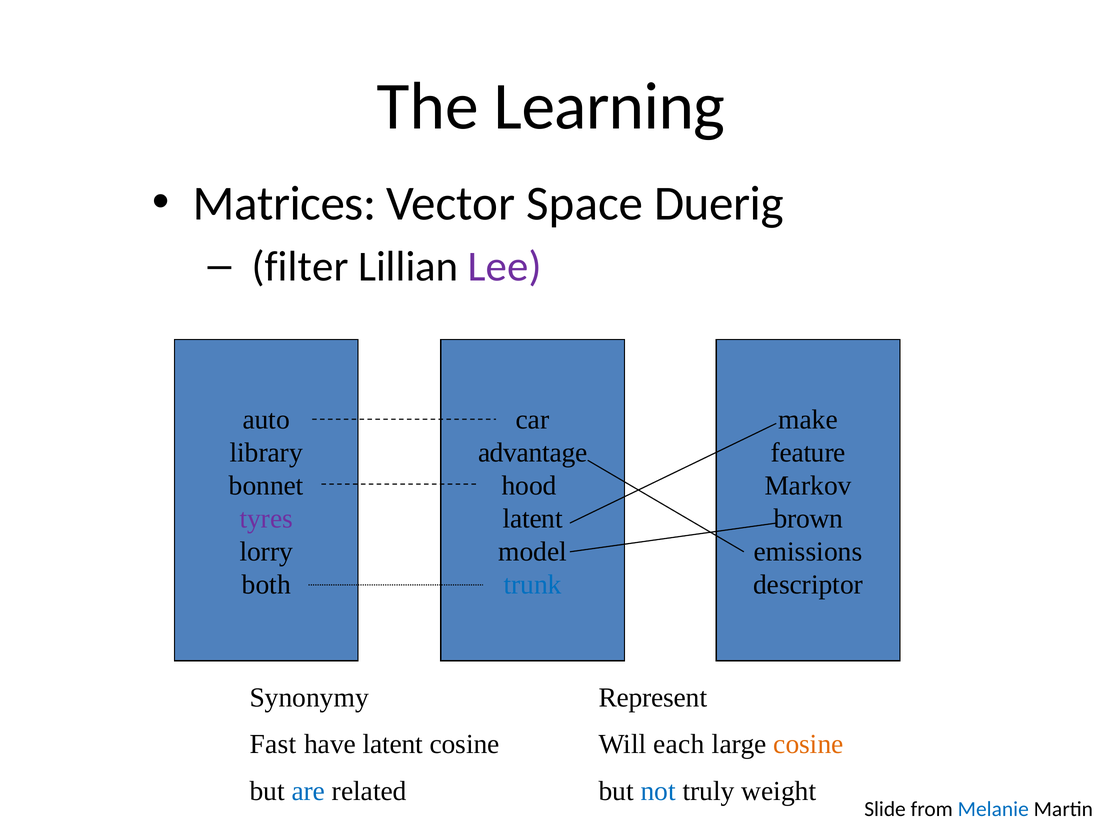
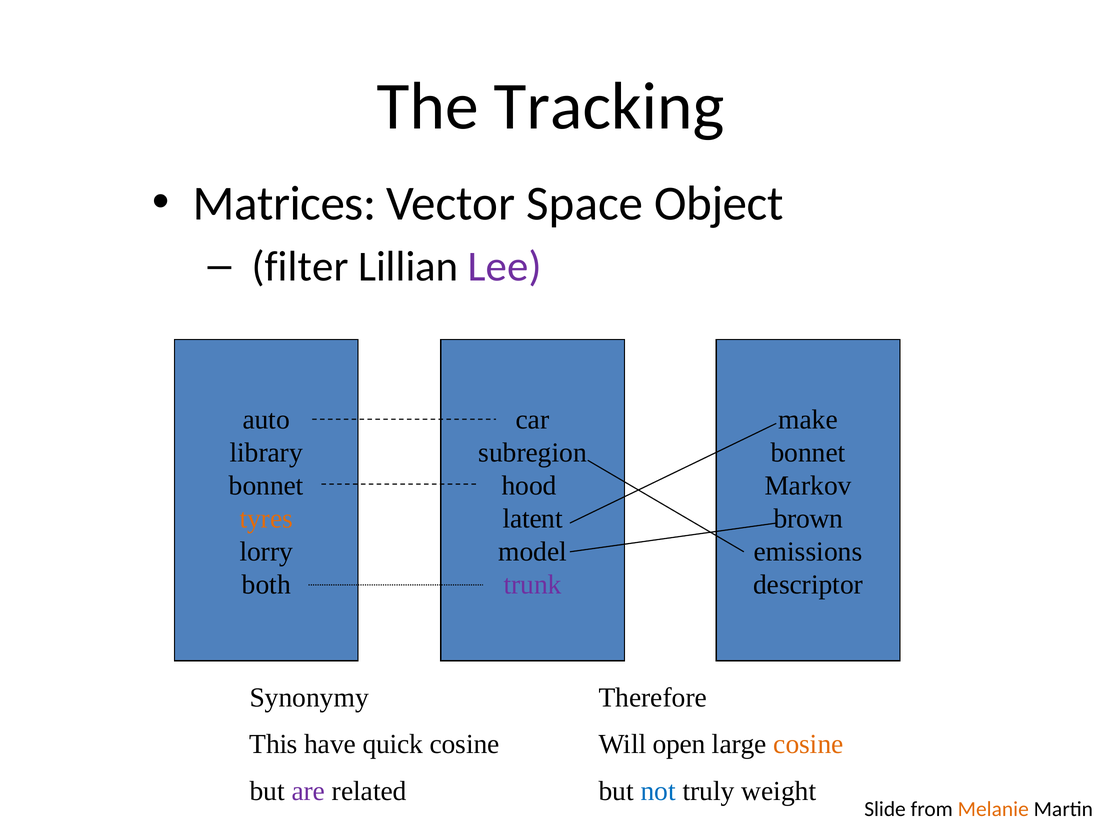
Learning: Learning -> Tracking
Duerig: Duerig -> Object
advantage: advantage -> subregion
feature at (808, 453): feature -> bonnet
tyres colour: purple -> orange
trunk colour: blue -> purple
Represent: Represent -> Therefore
Fast: Fast -> This
have latent: latent -> quick
each: each -> open
are colour: blue -> purple
Melanie colour: blue -> orange
